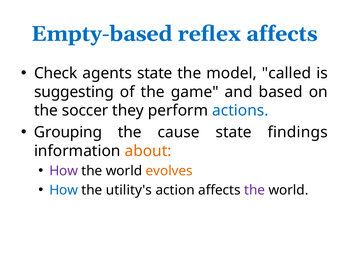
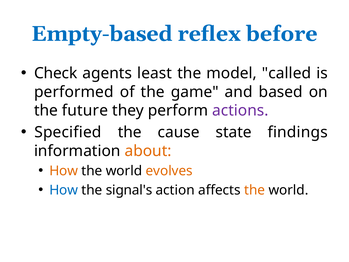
reflex affects: affects -> before
agents state: state -> least
suggesting: suggesting -> performed
soccer: soccer -> future
actions colour: blue -> purple
Grouping: Grouping -> Specified
How at (64, 171) colour: purple -> orange
utility's: utility's -> signal's
the at (255, 190) colour: purple -> orange
